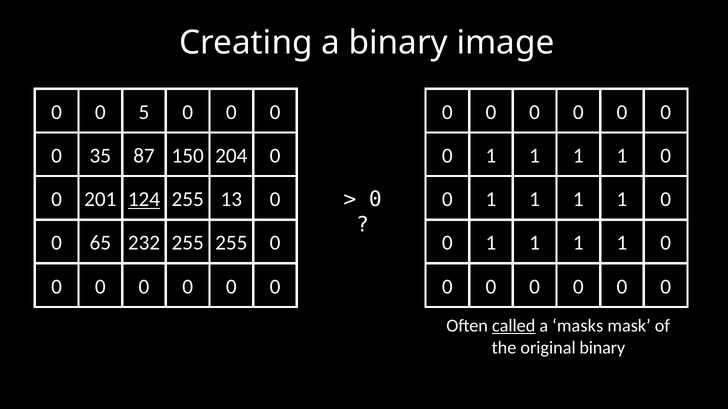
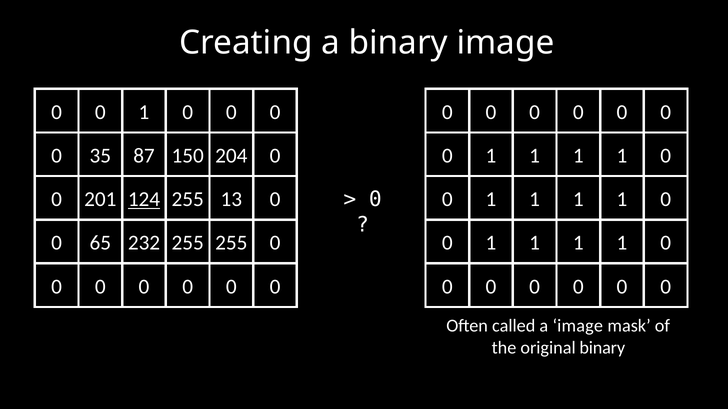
5 at (144, 112): 5 -> 1
called underline: present -> none
a masks: masks -> image
